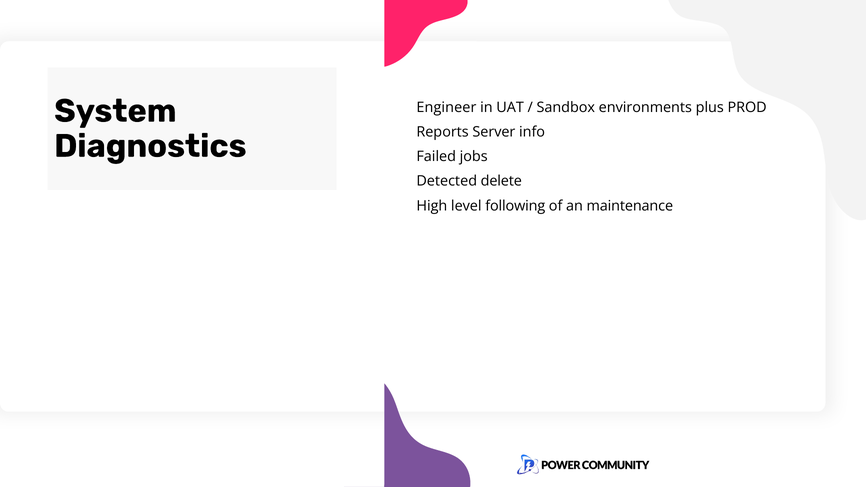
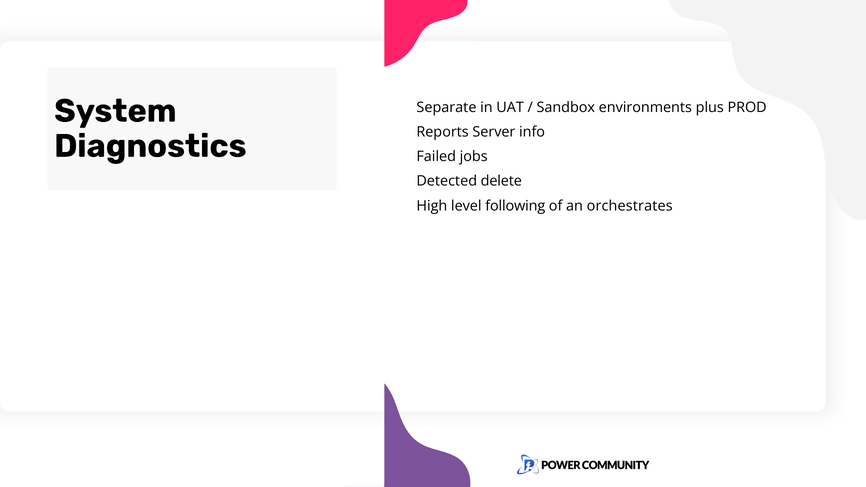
Engineer: Engineer -> Separate
maintenance: maintenance -> orchestrates
